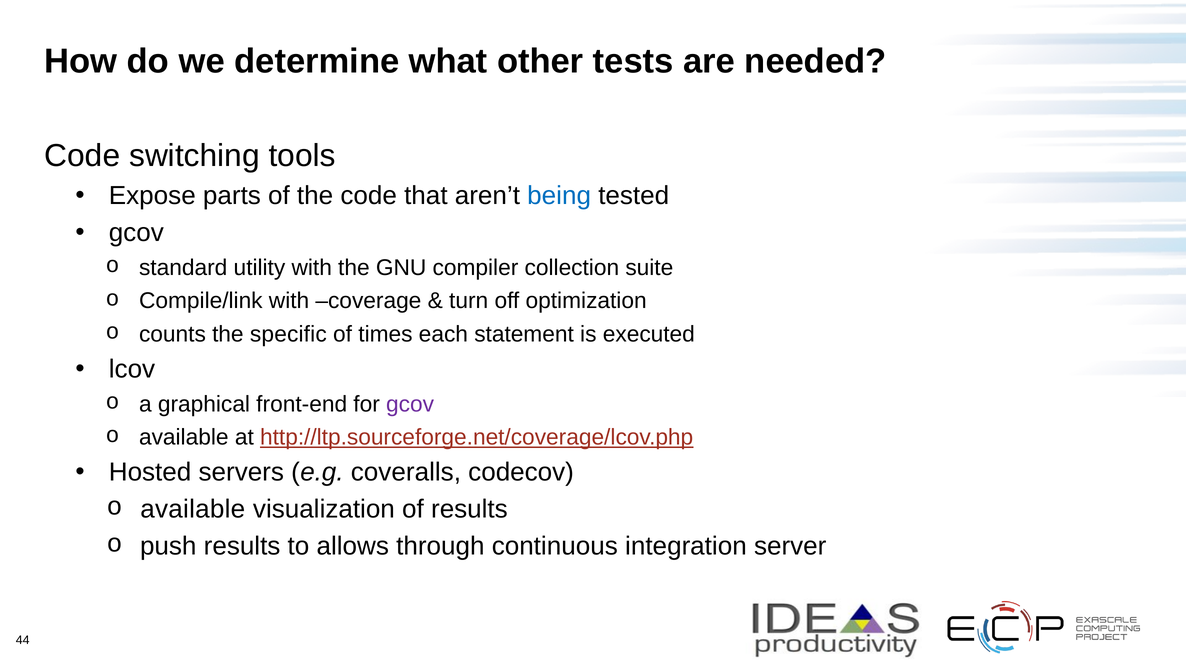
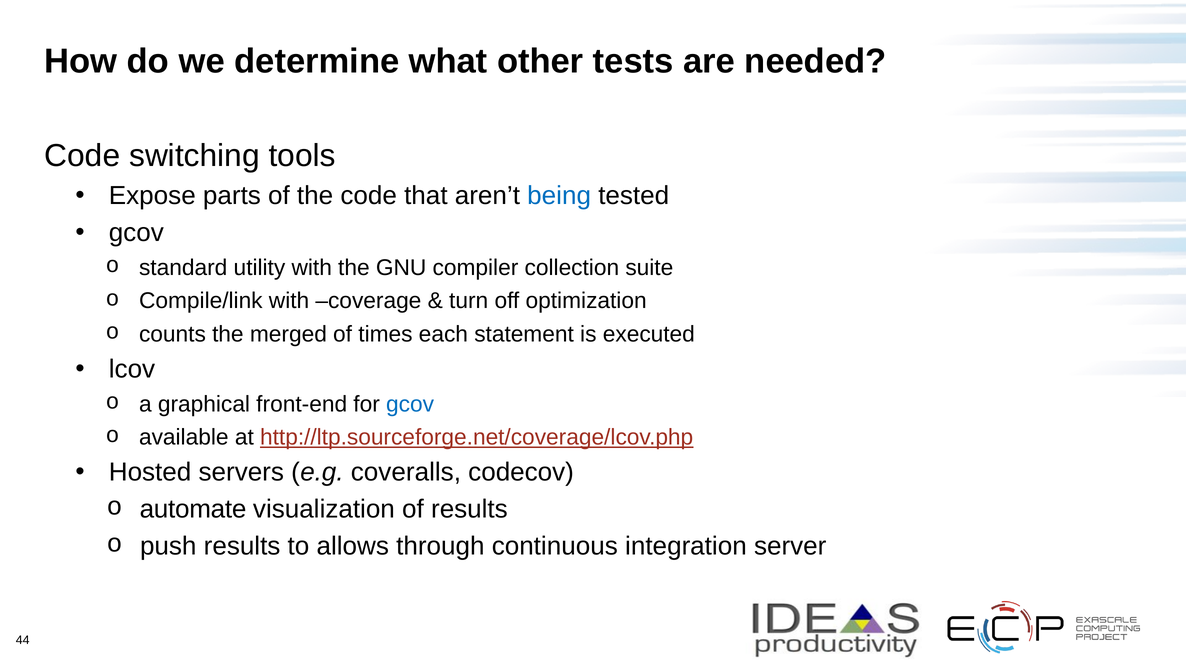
specific: specific -> merged
gcov at (410, 404) colour: purple -> blue
available at (193, 509): available -> automate
